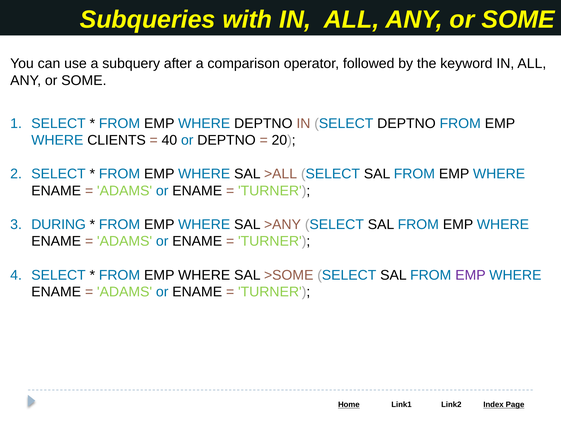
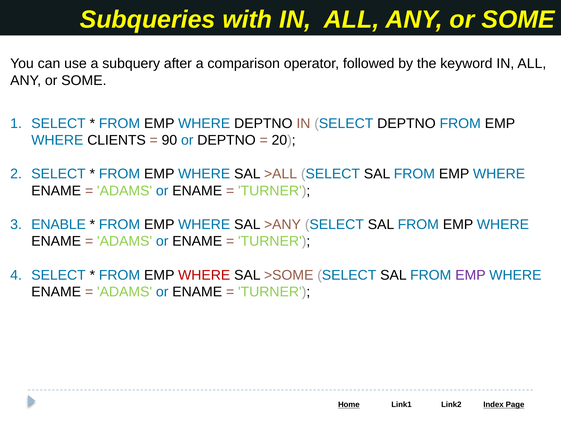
40: 40 -> 90
DURING: DURING -> ENABLE
WHERE at (204, 275) colour: black -> red
